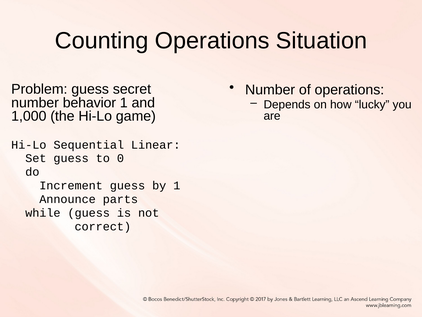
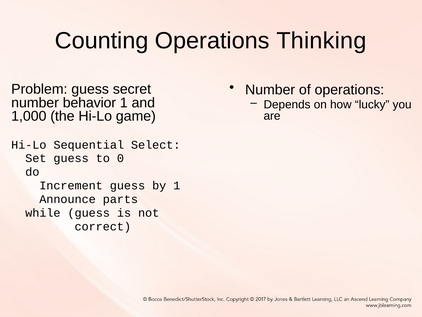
Situation: Situation -> Thinking
Linear: Linear -> Select
